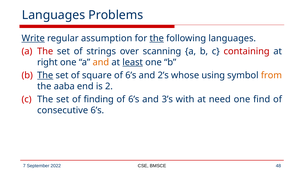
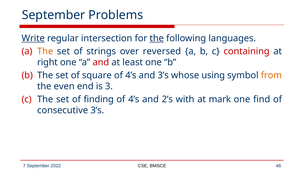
Languages at (54, 15): Languages -> September
assumption: assumption -> intersection
The at (45, 51) colour: red -> orange
scanning: scanning -> reversed
and at (101, 62) colour: orange -> red
least underline: present -> none
The at (45, 75) underline: present -> none
6’s at (131, 75): 6’s -> 4’s
and 2’s: 2’s -> 3’s
aaba: aaba -> even
2: 2 -> 3
6’s at (134, 99): 6’s -> 4’s
3’s: 3’s -> 2’s
need: need -> mark
consecutive 6’s: 6’s -> 3’s
